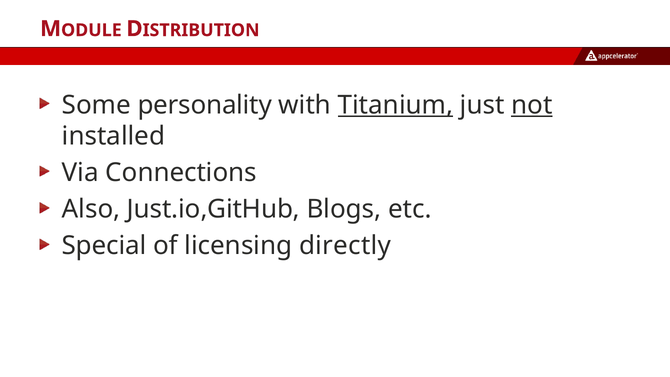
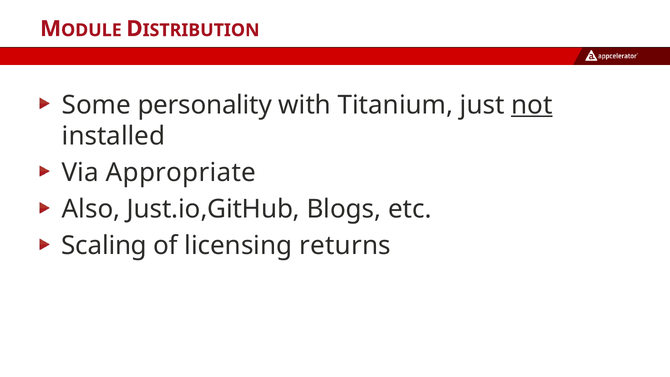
Titanium underline: present -> none
Connections: Connections -> Appropriate
Special: Special -> Scaling
directly: directly -> returns
